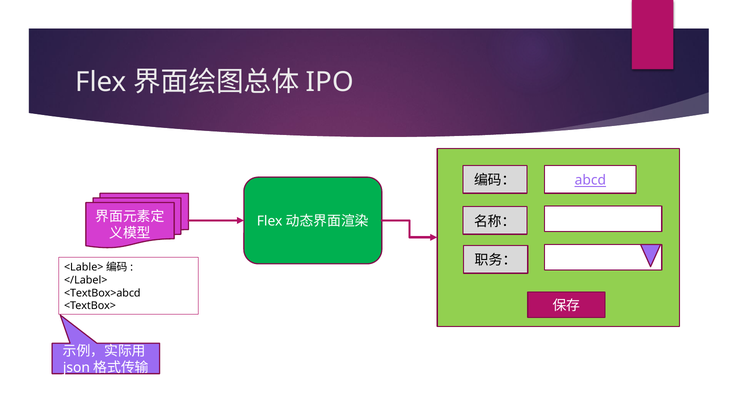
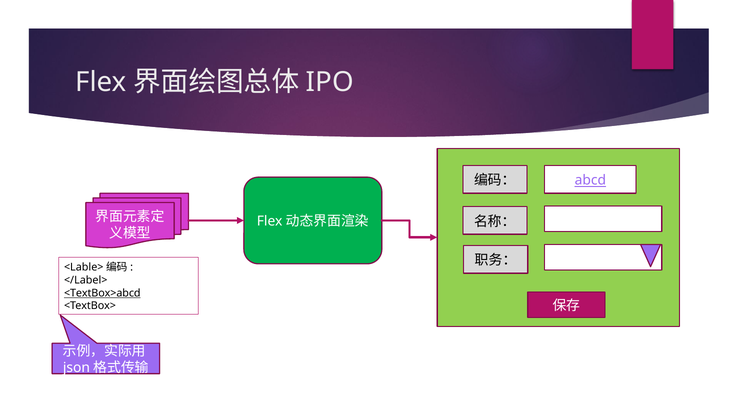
<TextBox>abcd underline: none -> present
